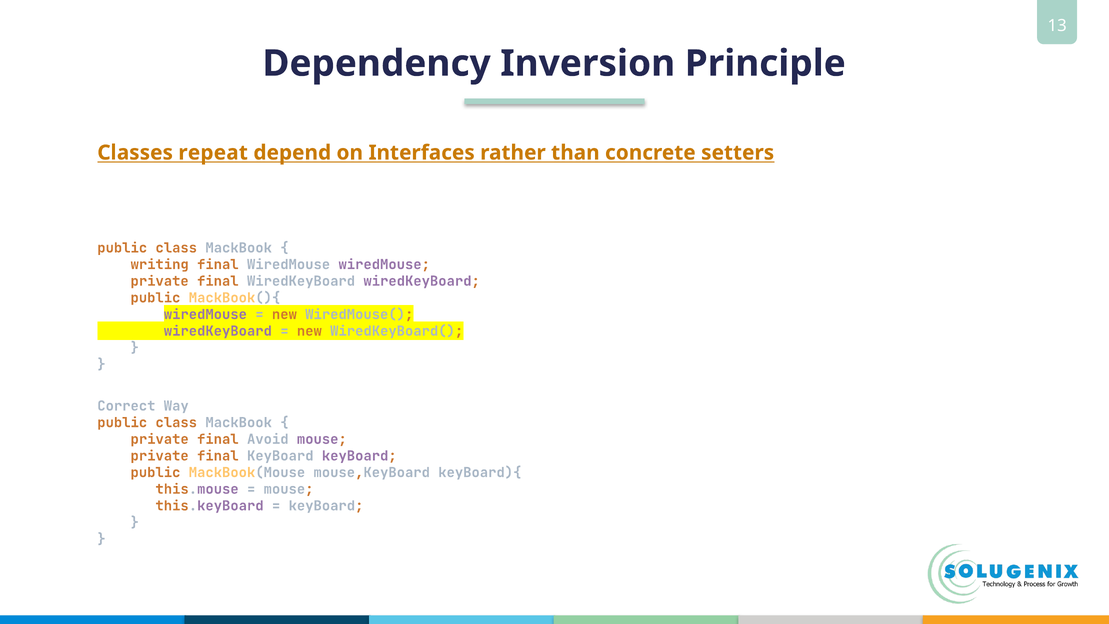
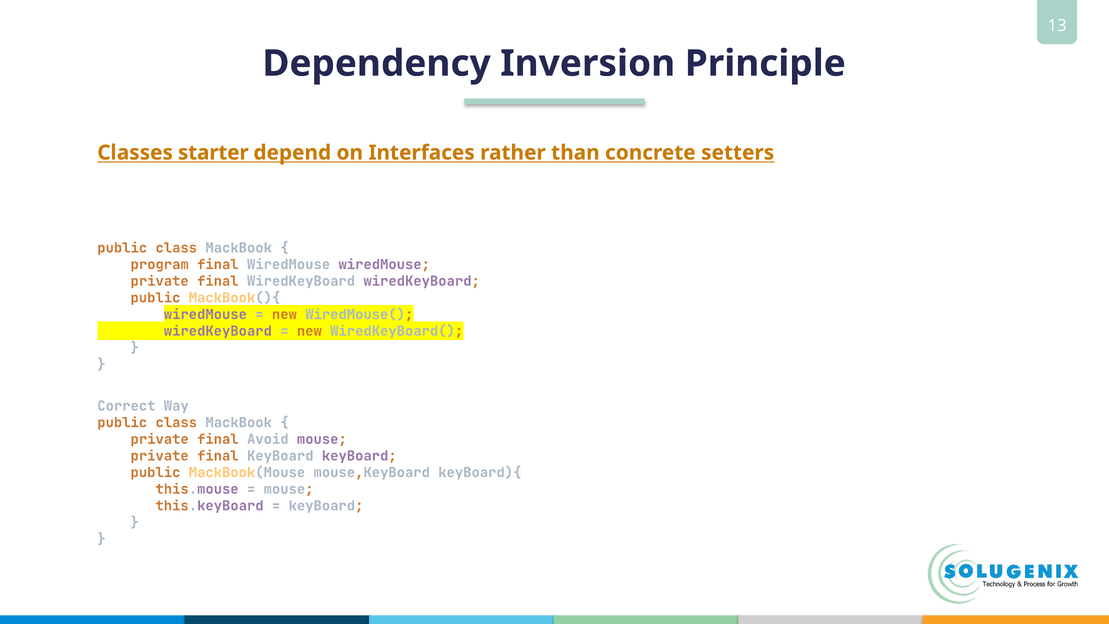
repeat: repeat -> starter
writing: writing -> program
